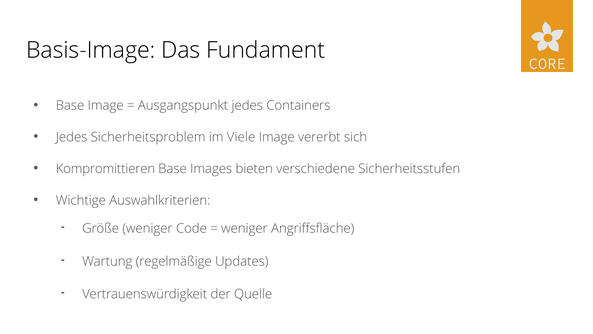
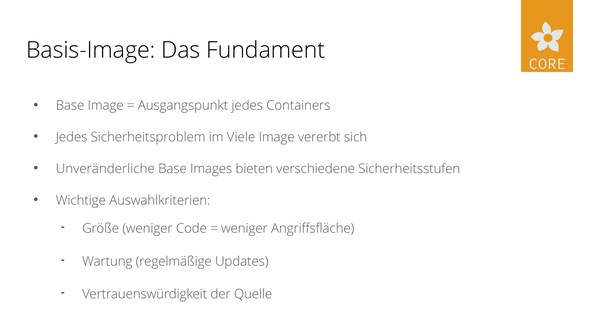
Kompromittieren: Kompromittieren -> Unveränderliche
